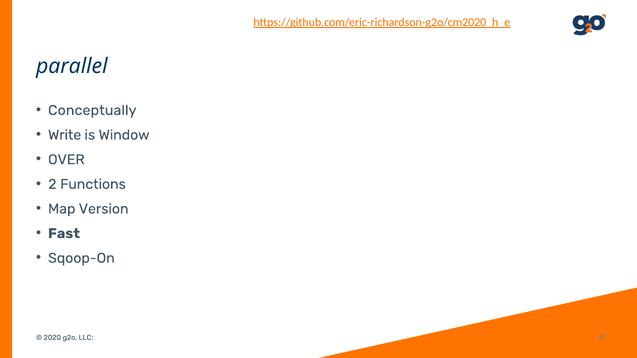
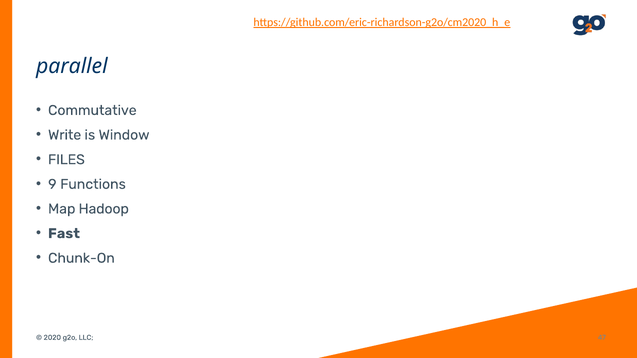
Conceptually: Conceptually -> Commutative
OVER: OVER -> FILES
2: 2 -> 9
Version: Version -> Hadoop
Sqoop-On: Sqoop-On -> Chunk-On
